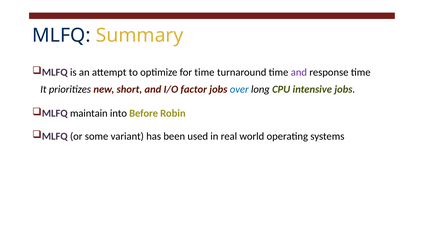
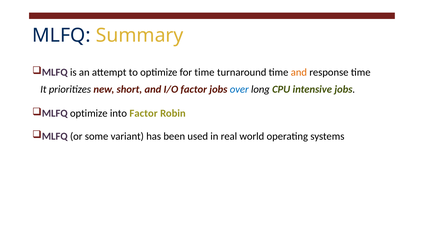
and at (299, 72) colour: purple -> orange
MLFQ maintain: maintain -> optimize
into Before: Before -> Factor
